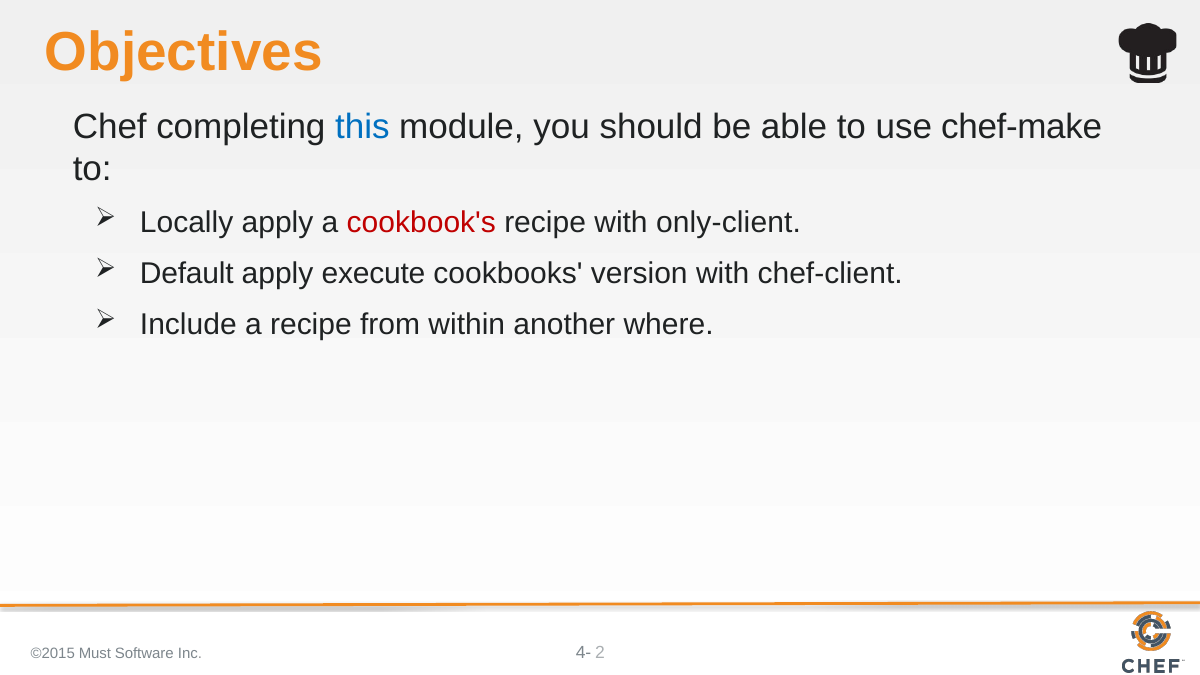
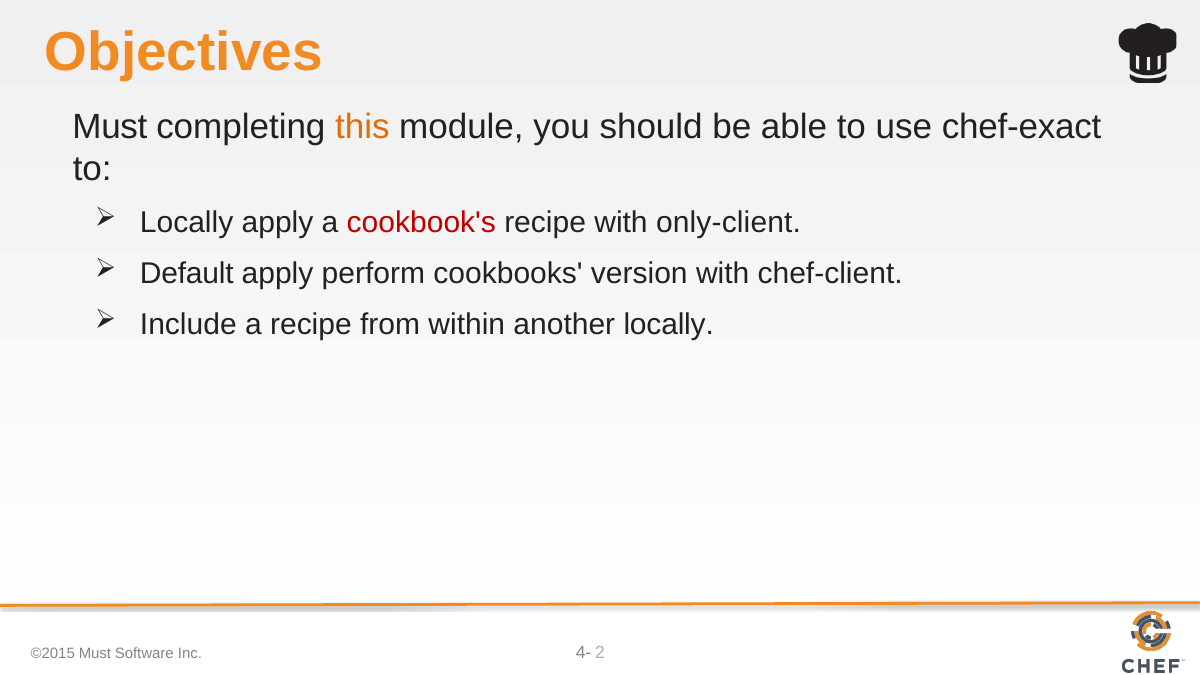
Chef at (110, 127): Chef -> Must
this colour: blue -> orange
chef-make: chef-make -> chef-exact
execute: execute -> perform
another where: where -> locally
